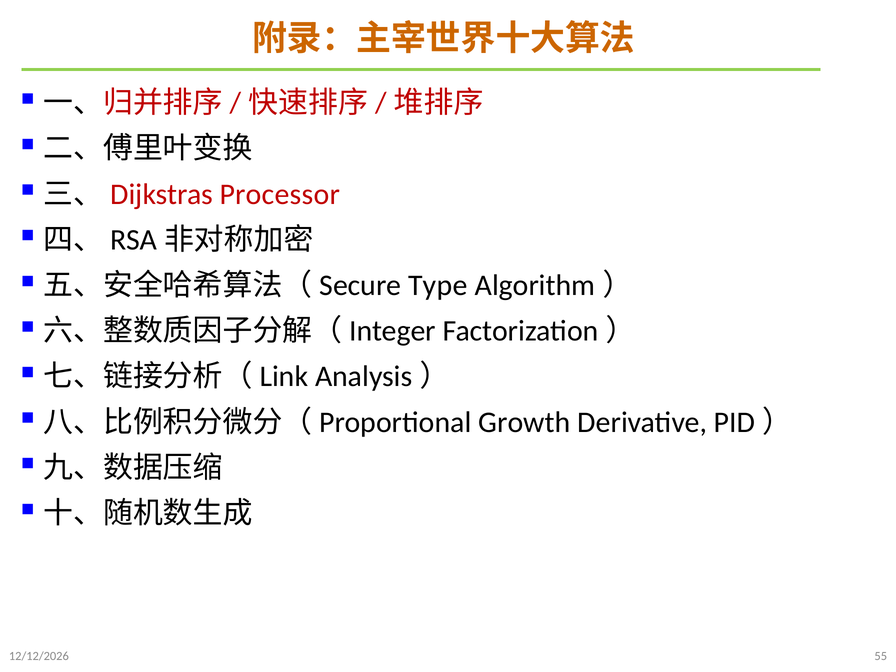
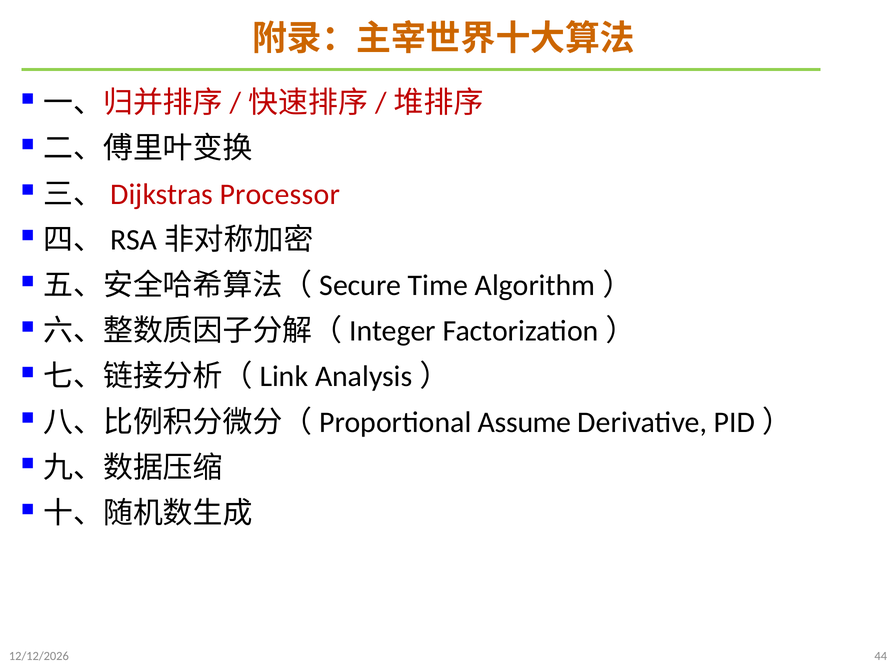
Type: Type -> Time
Growth: Growth -> Assume
55: 55 -> 44
